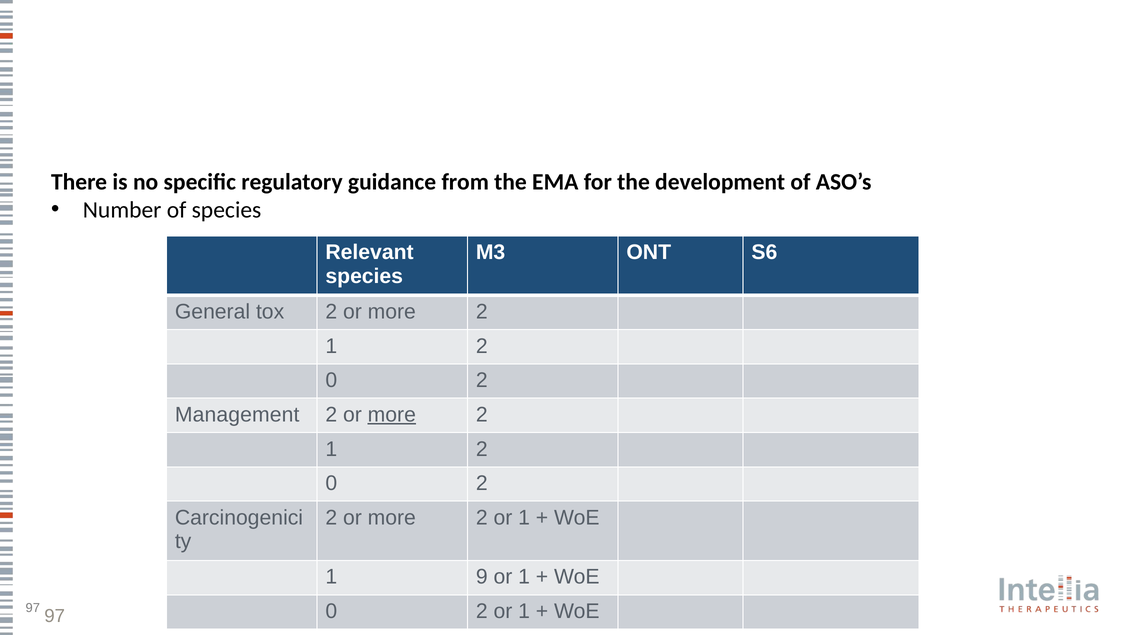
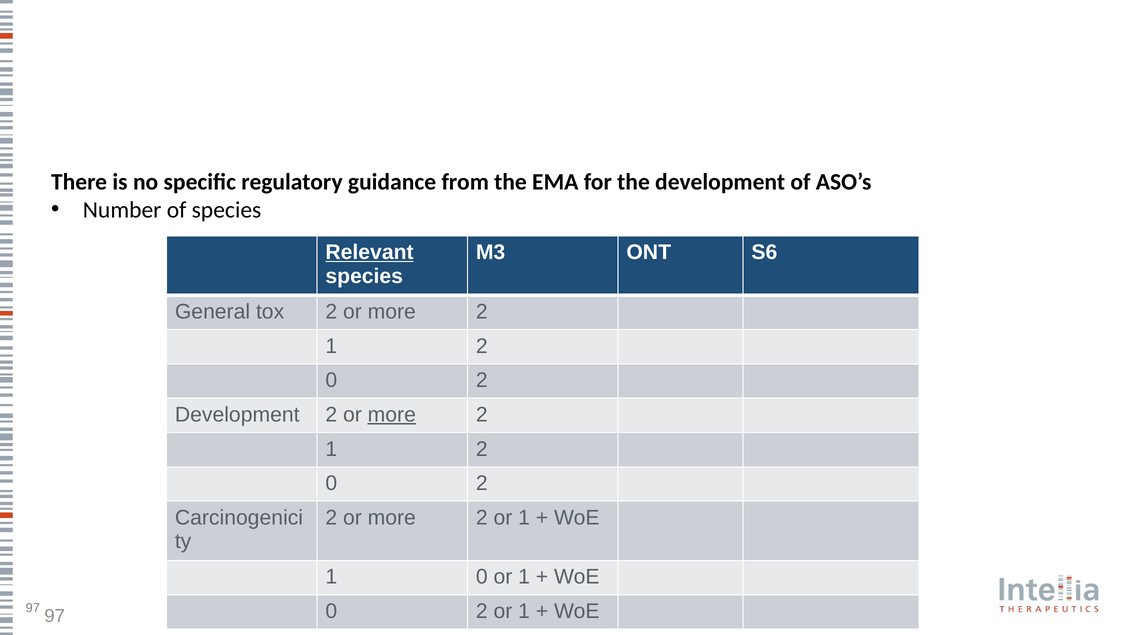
Relevant underline: none -> present
Management at (237, 415): Management -> Development
1 9: 9 -> 0
